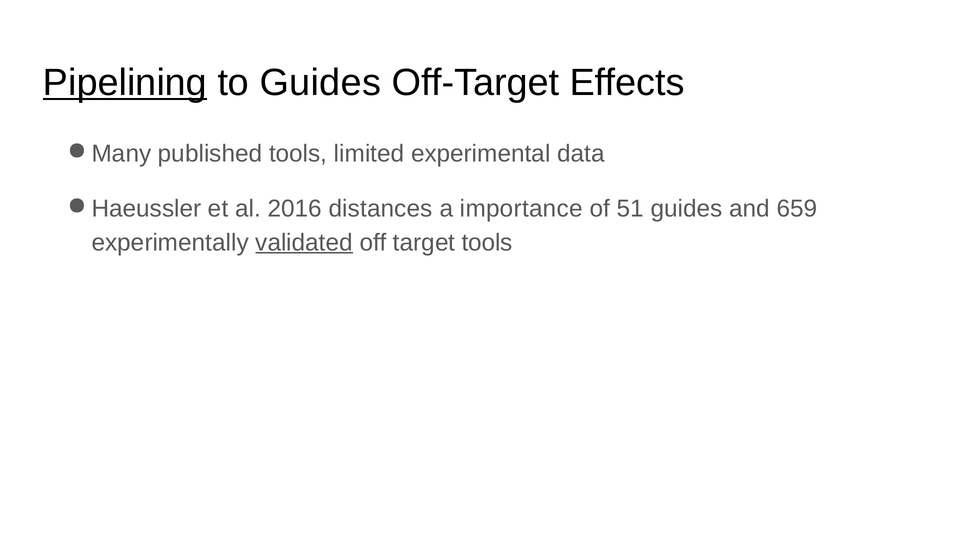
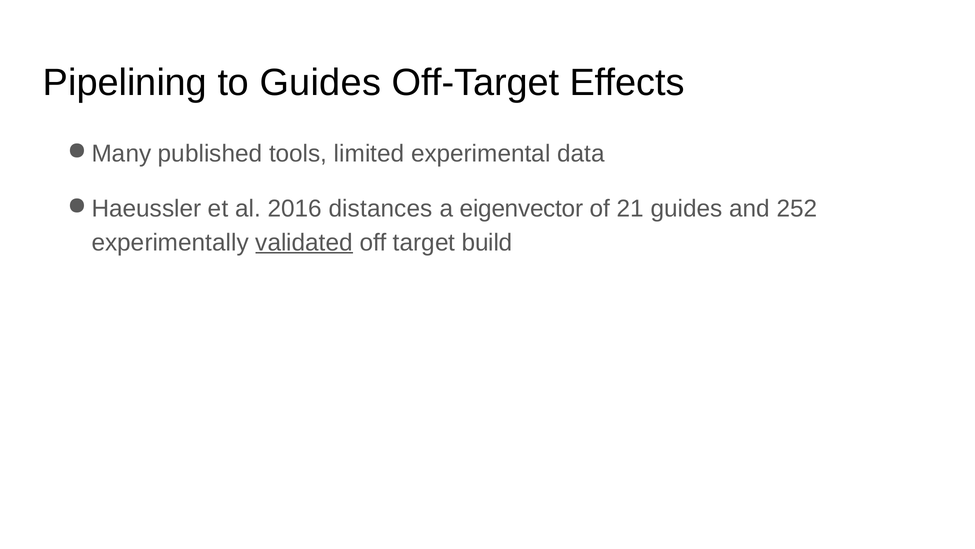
Pipelining underline: present -> none
importance: importance -> eigenvector
51: 51 -> 21
659: 659 -> 252
target tools: tools -> build
